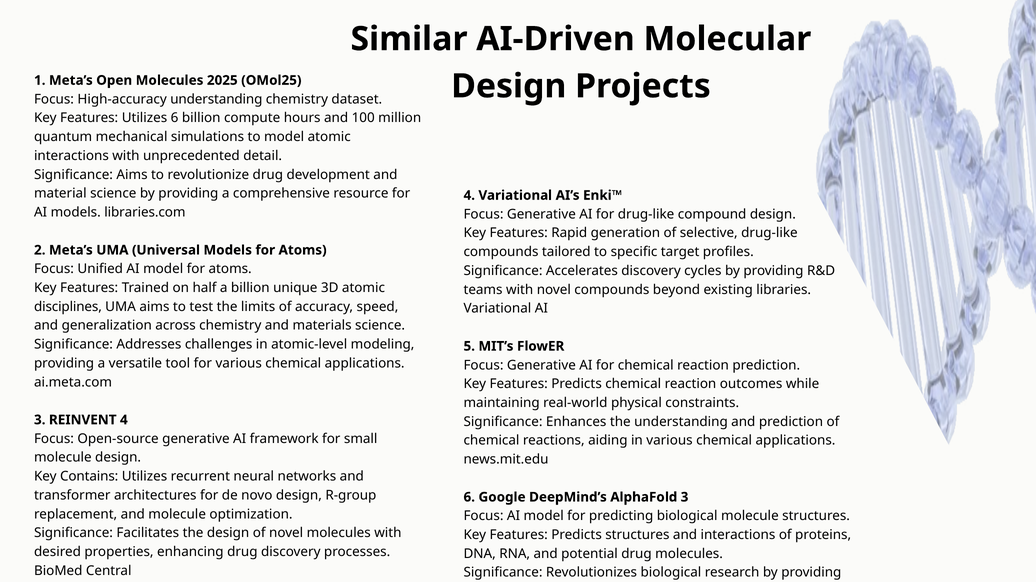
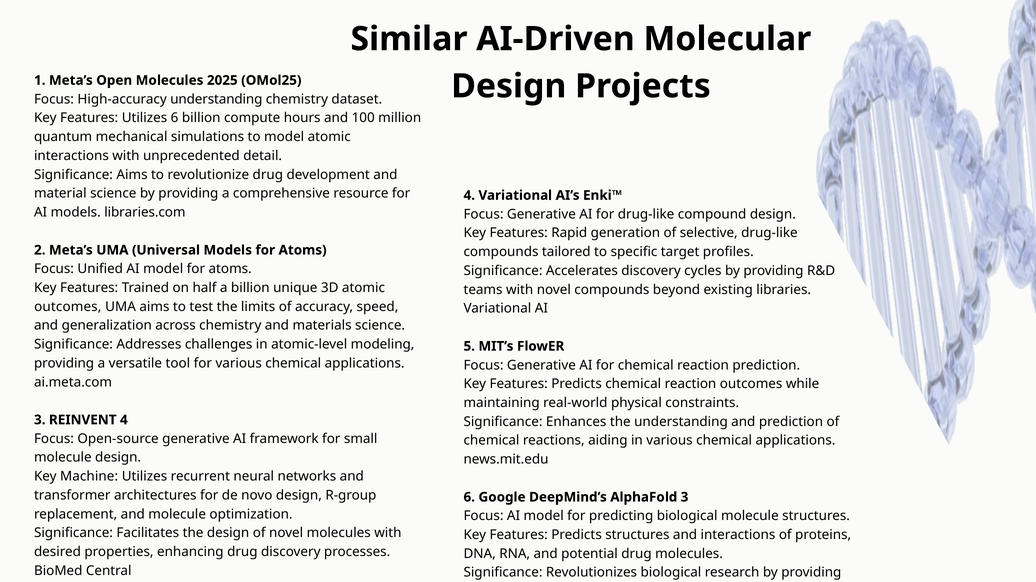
disciplines at (68, 307): disciplines -> outcomes
Contains: Contains -> Machine
